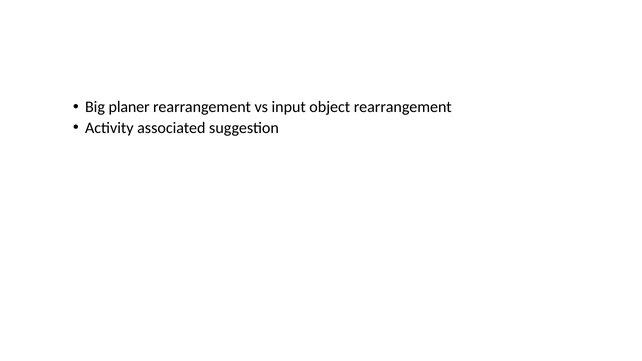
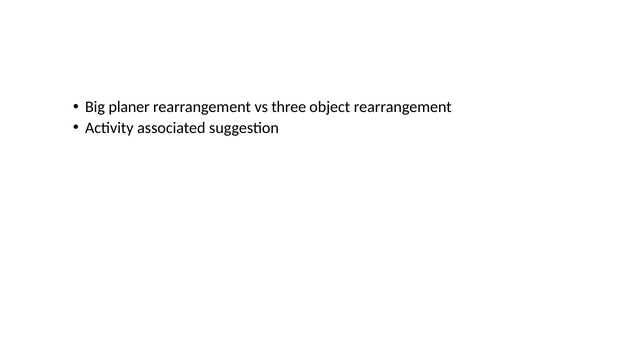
input: input -> three
